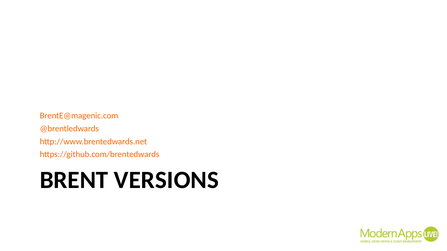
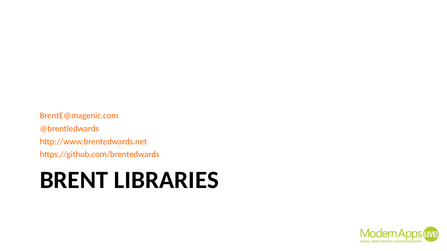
VERSIONS: VERSIONS -> LIBRARIES
